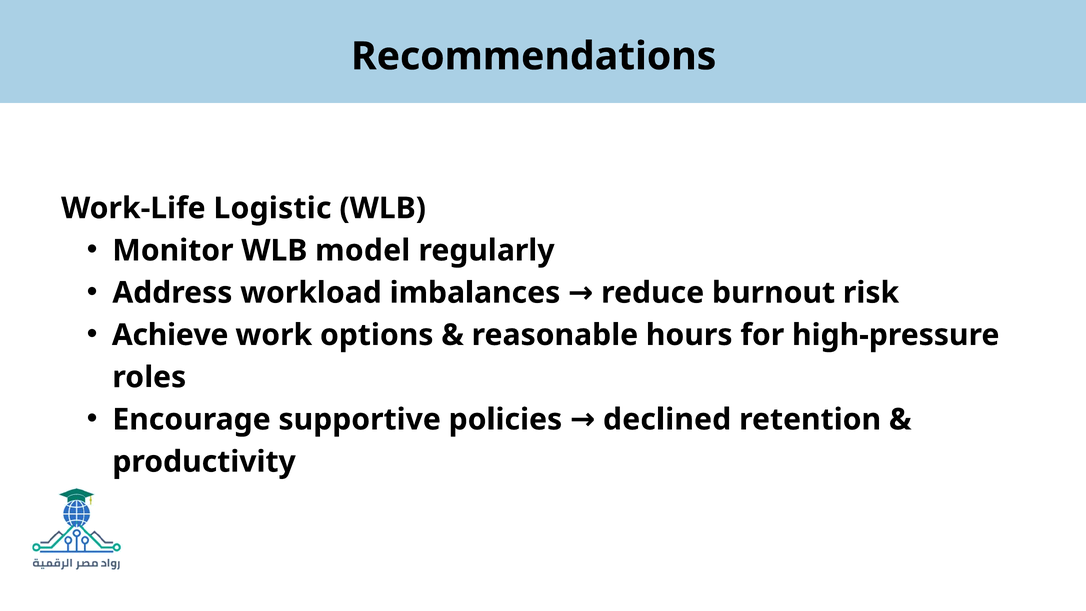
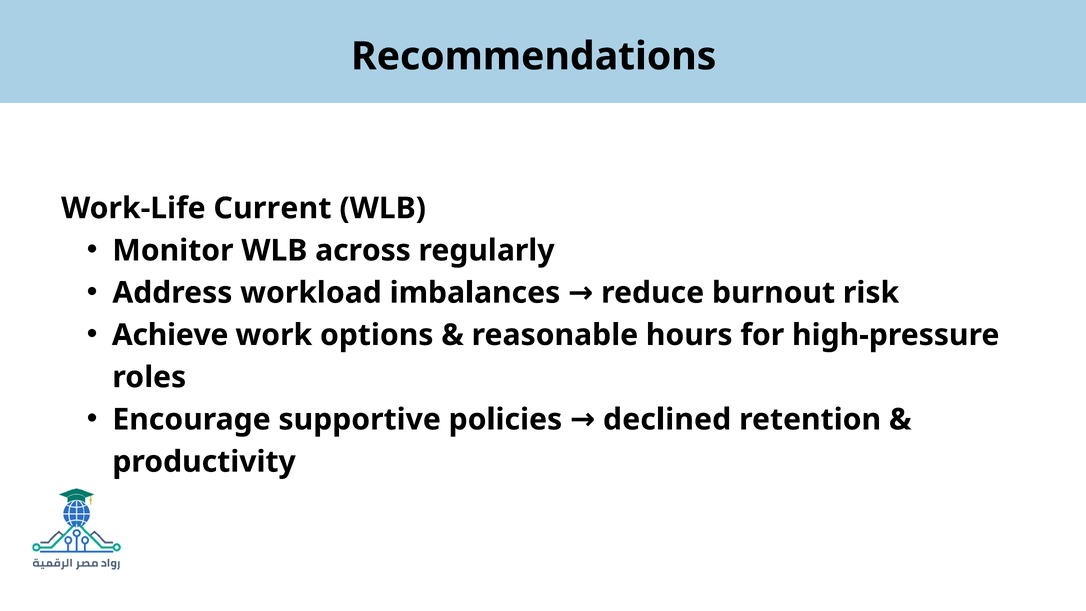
Logistic: Logistic -> Current
model: model -> across
